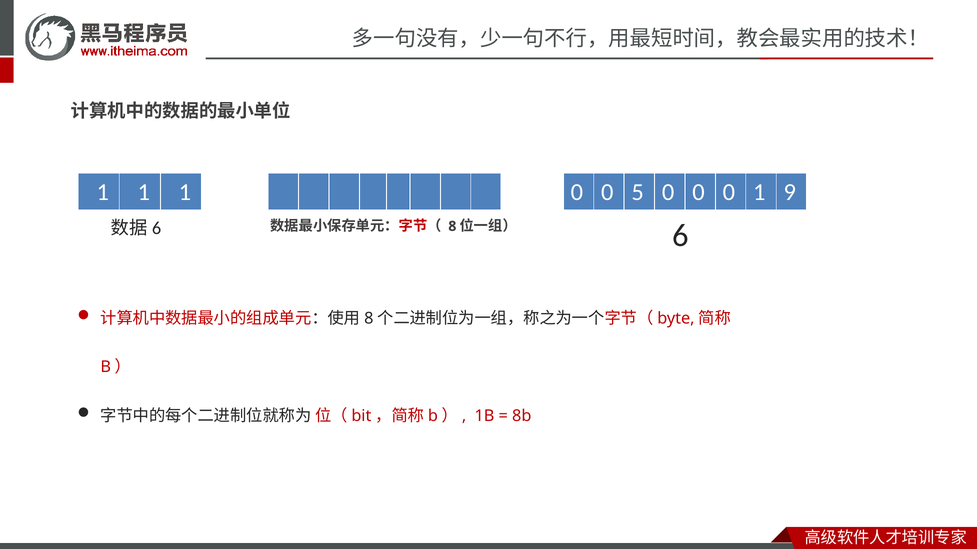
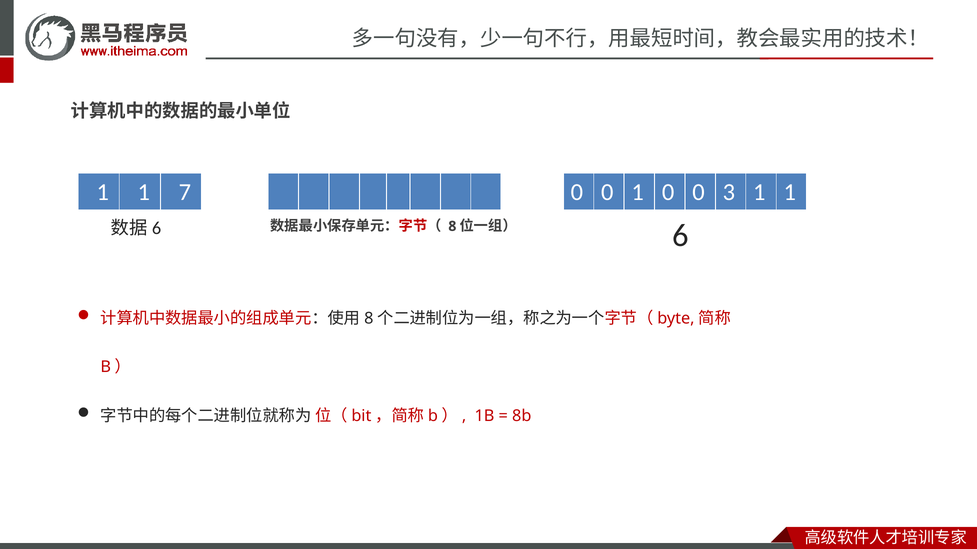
1 1 1: 1 -> 7
0 5: 5 -> 1
0 0 0: 0 -> 3
9 at (790, 192): 9 -> 1
